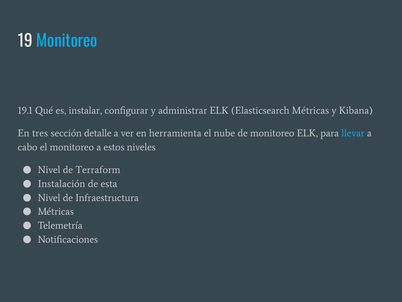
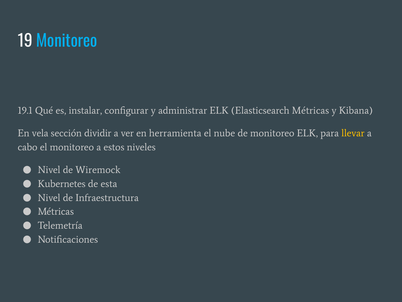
tres: tres -> vela
detalle: detalle -> dividir
llevar colour: light blue -> yellow
Terraform: Terraform -> Wiremock
Instalación: Instalación -> Kubernetes
